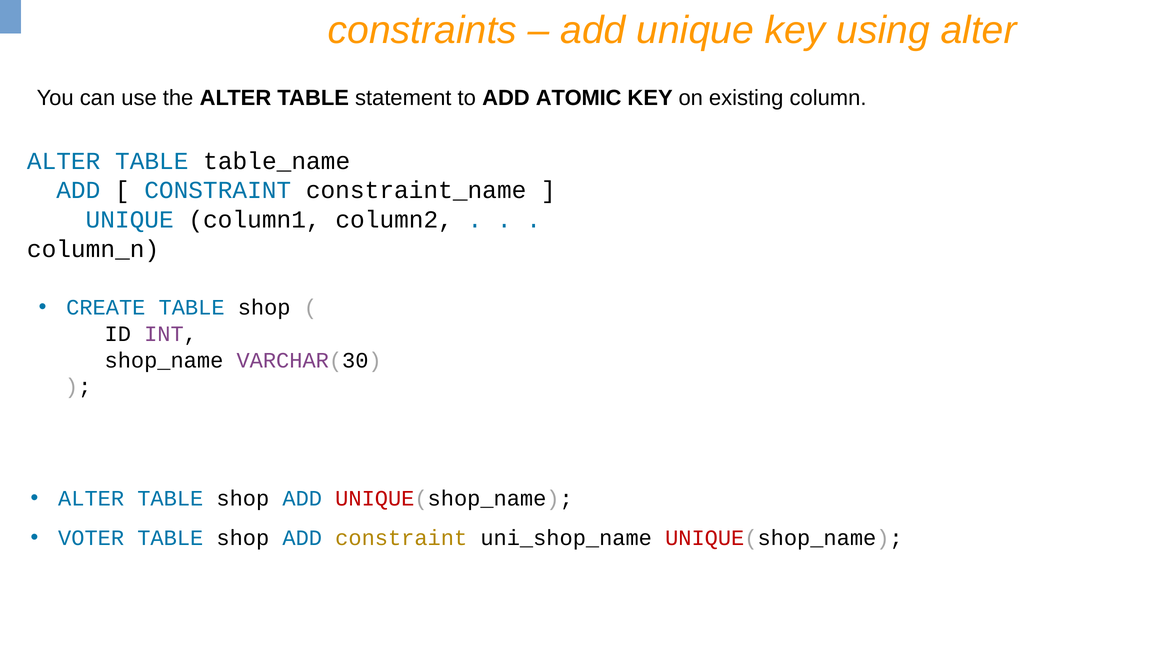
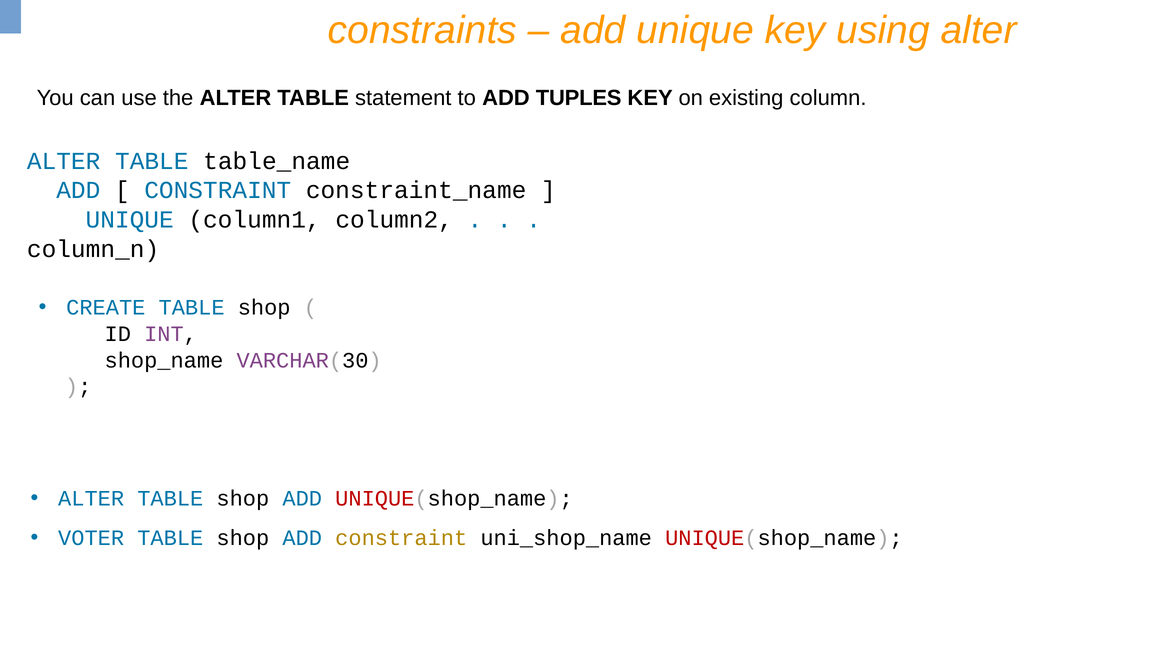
ATOMIC: ATOMIC -> TUPLES
